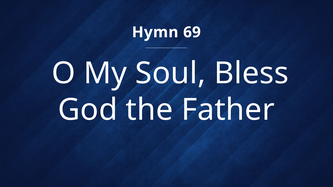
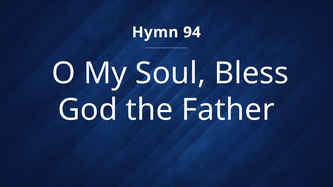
69: 69 -> 94
